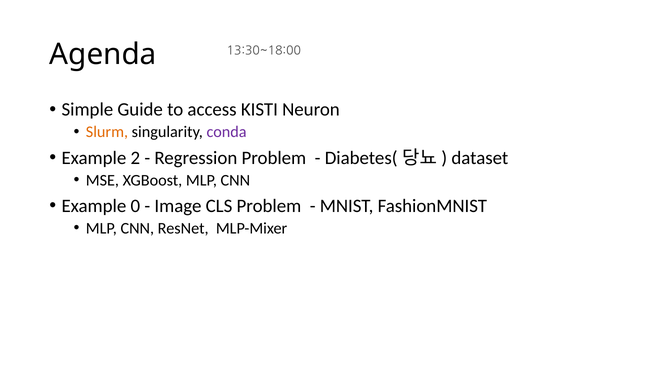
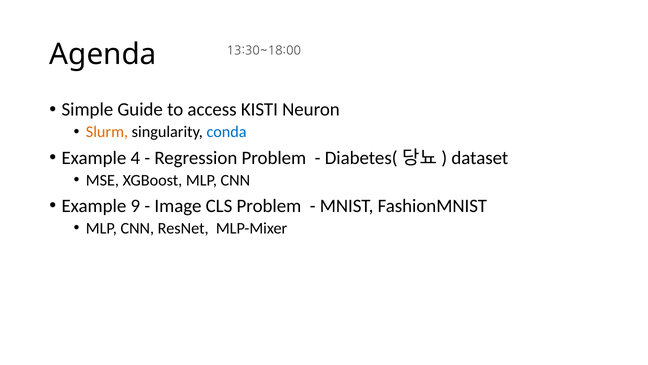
conda colour: purple -> blue
2: 2 -> 4
0: 0 -> 9
